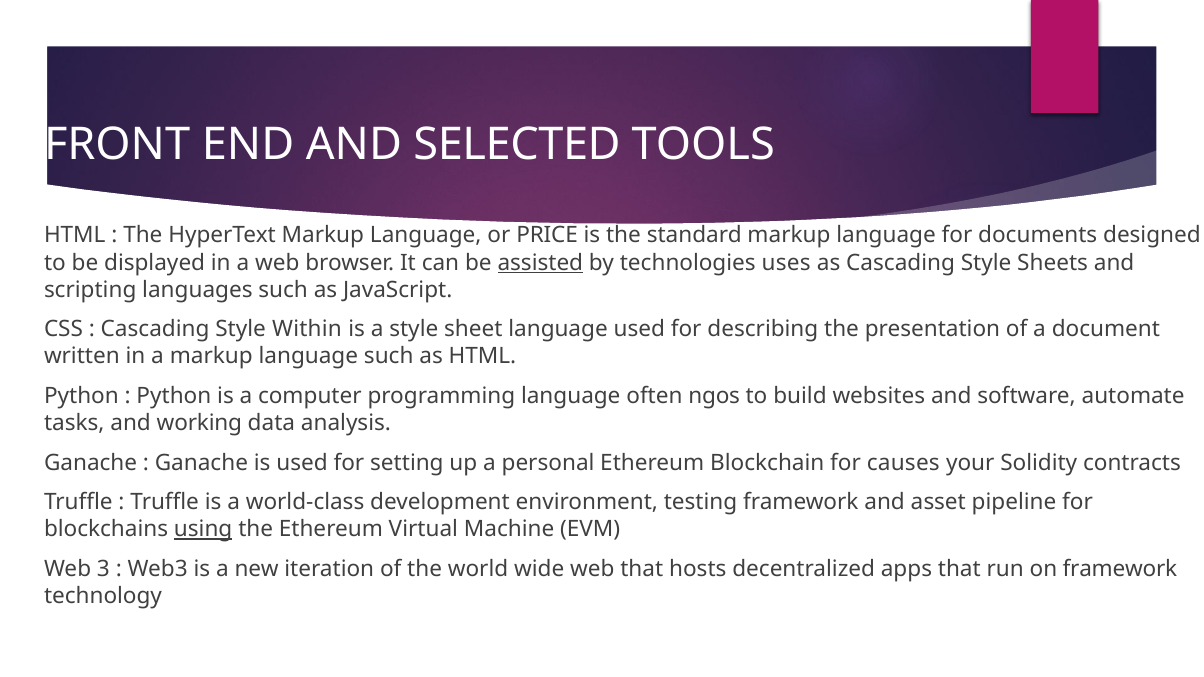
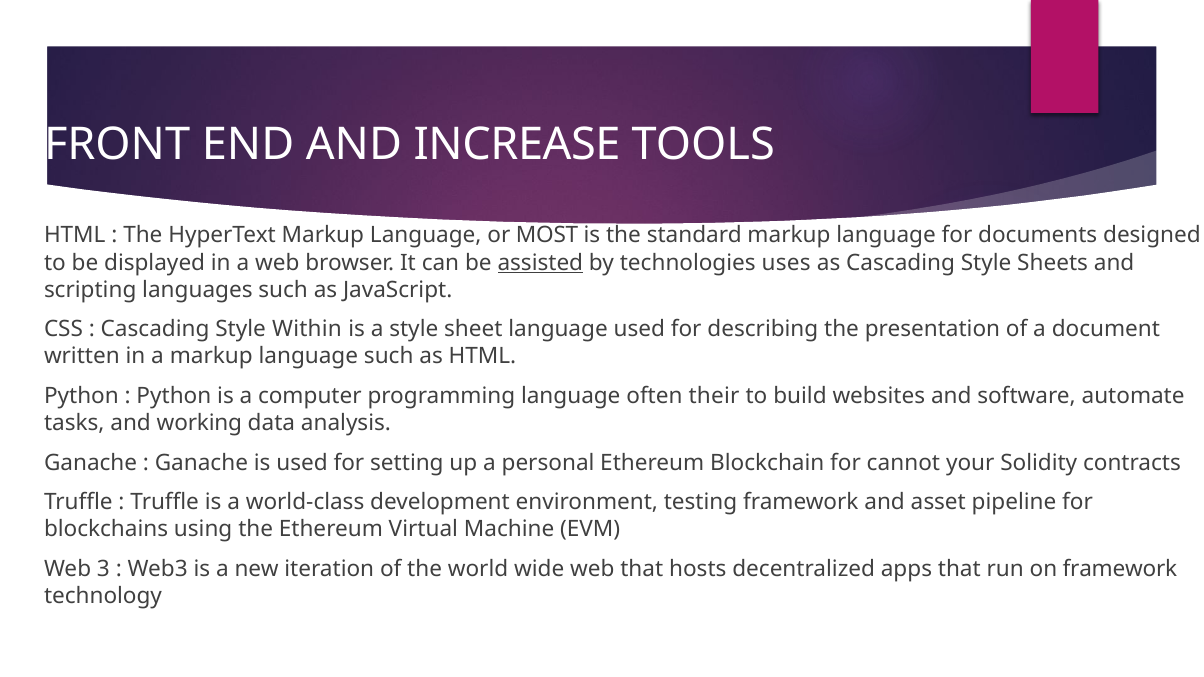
SELECTED: SELECTED -> INCREASE
PRICE: PRICE -> MOST
ngos: ngos -> their
causes: causes -> cannot
using underline: present -> none
